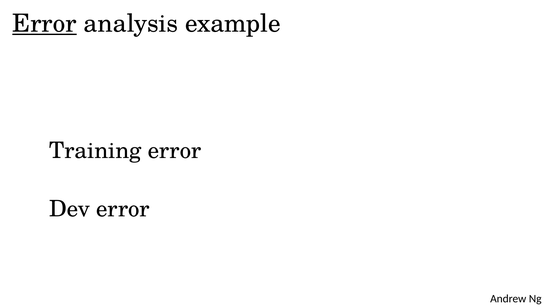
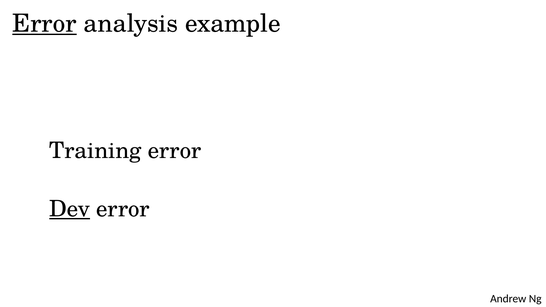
Dev underline: none -> present
